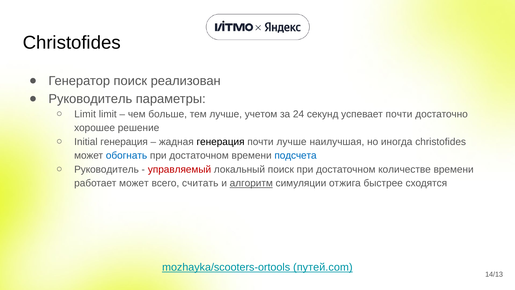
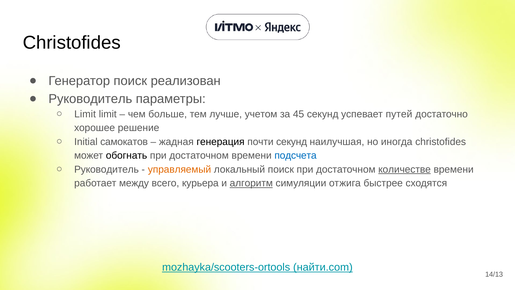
24: 24 -> 45
успевает почти: почти -> путей
Initial генерация: генерация -> самокатов
почти лучше: лучше -> секунд
обогнать colour: blue -> black
управляемый colour: red -> orange
количестве underline: none -> present
работает может: может -> между
считать: считать -> курьера
путей.com: путей.com -> найти.com
